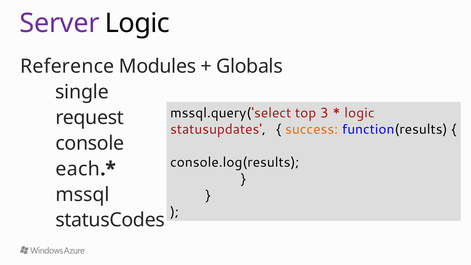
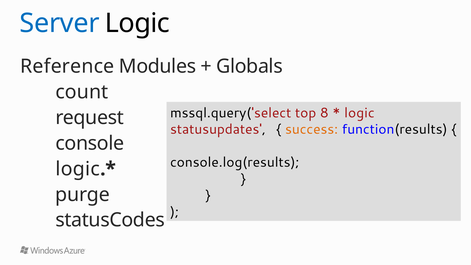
Server colour: purple -> blue
single: single -> count
3: 3 -> 8
each at (78, 169): each -> logic
mssql: mssql -> purge
